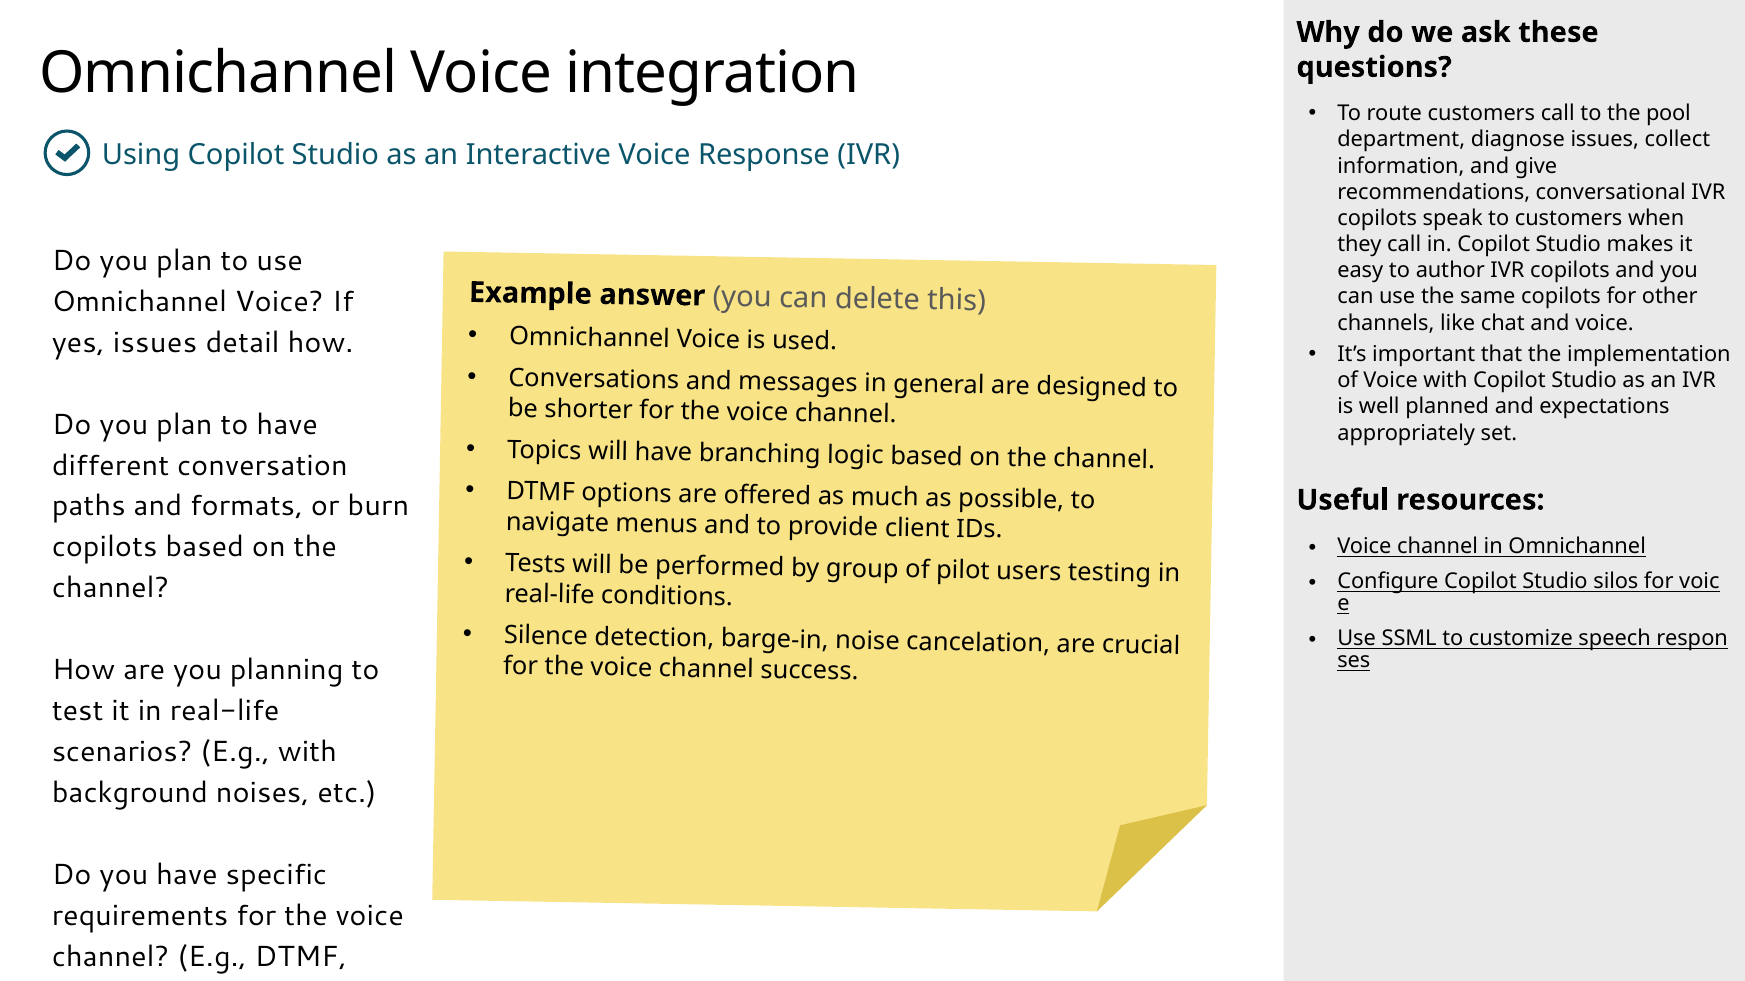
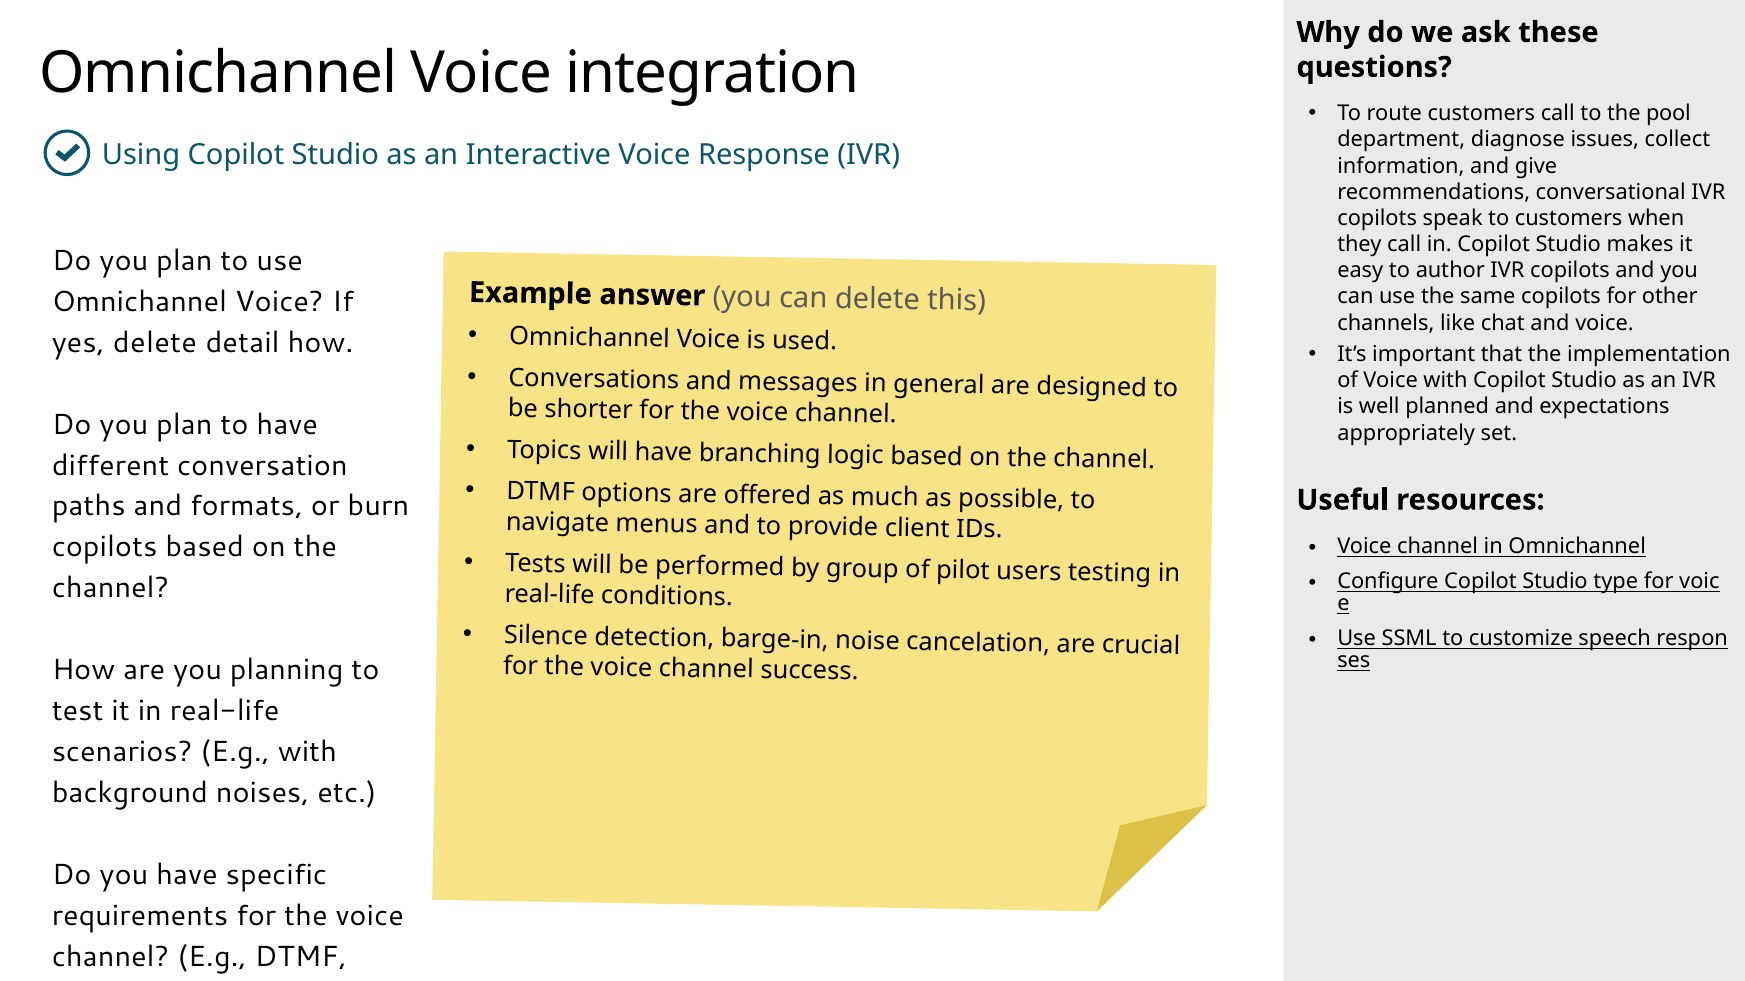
yes issues: issues -> delete
silos: silos -> type
